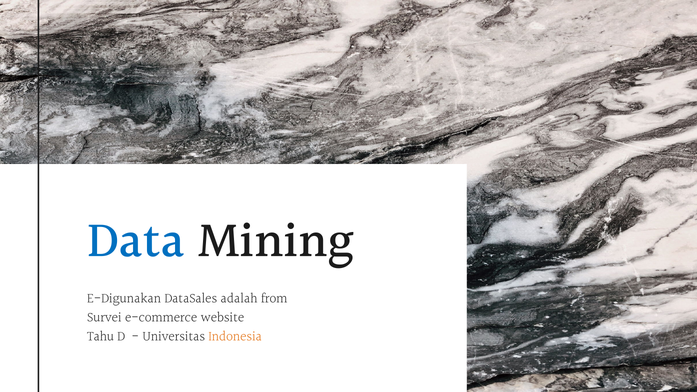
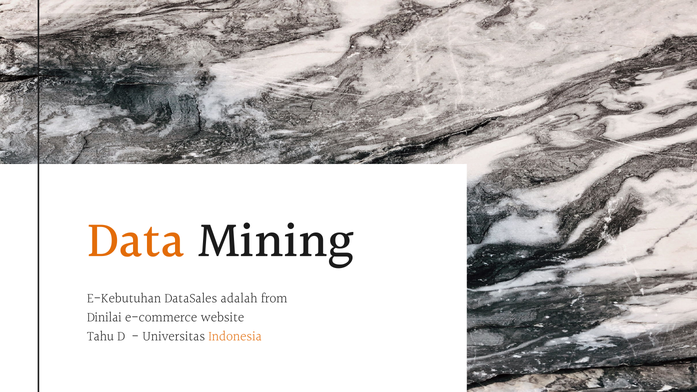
Data colour: blue -> orange
E-Digunakan: E-Digunakan -> E-Kebutuhan
Survei: Survei -> Dinilai
